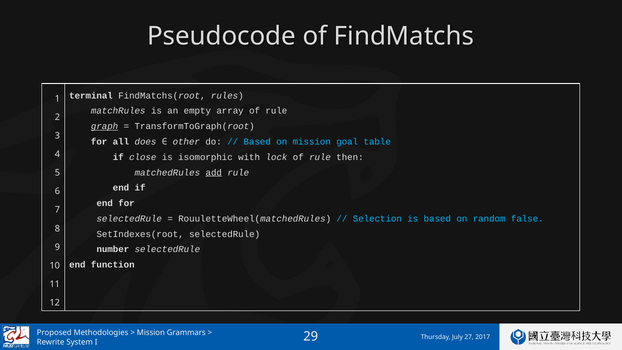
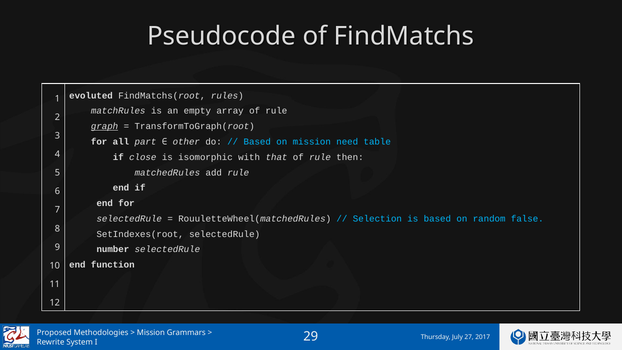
terminal: terminal -> evoluted
does: does -> part
goal: goal -> need
lock: lock -> that
add underline: present -> none
